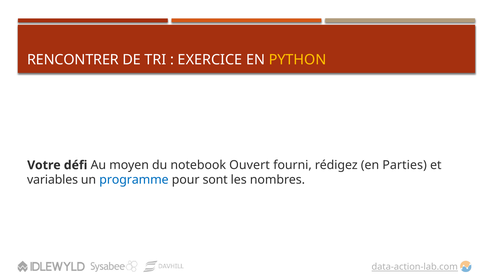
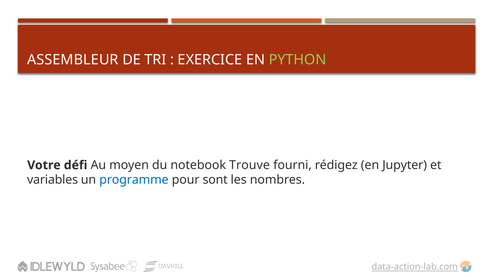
RENCONTRER: RENCONTRER -> ASSEMBLEUR
PYTHON colour: yellow -> light green
Ouvert: Ouvert -> Trouve
Parties: Parties -> Jupyter
